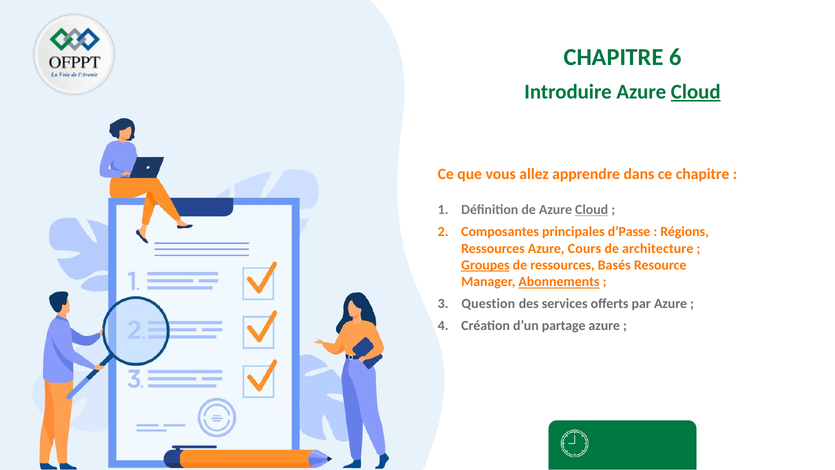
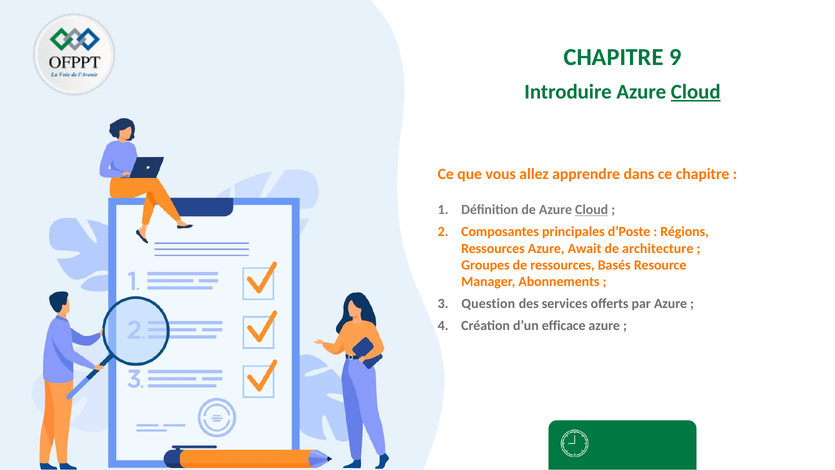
6: 6 -> 9
d’Passe: d’Passe -> d’Poste
Cours: Cours -> Await
Groupes underline: present -> none
Abonnements underline: present -> none
partage: partage -> efficace
